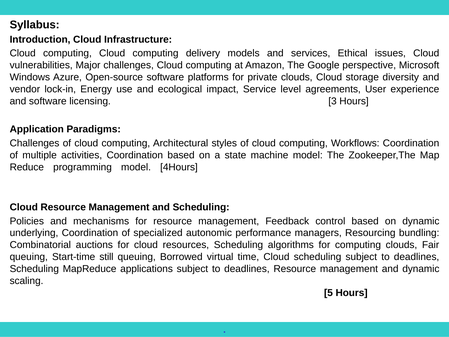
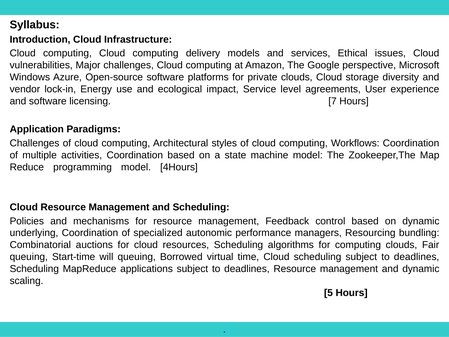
3: 3 -> 7
still: still -> will
